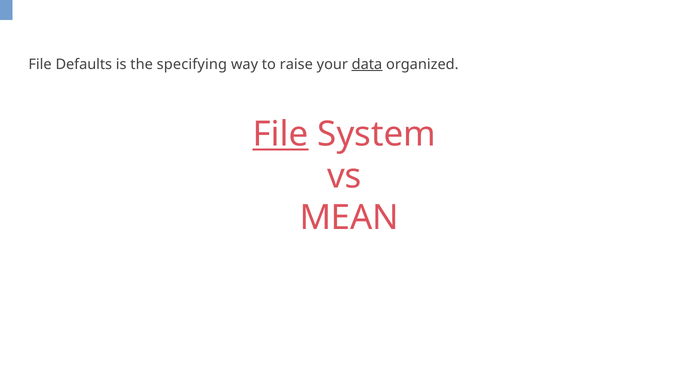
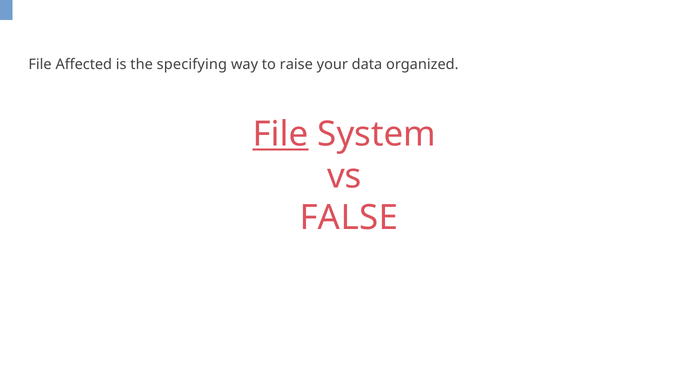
Defaults: Defaults -> Affected
data underline: present -> none
MEAN: MEAN -> FALSE
